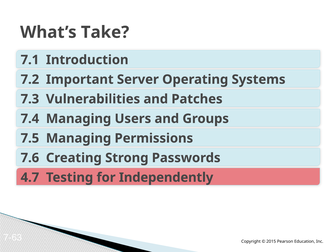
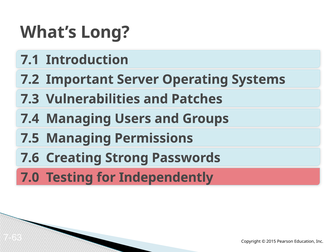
Take: Take -> Long
4.7: 4.7 -> 7.0
